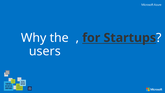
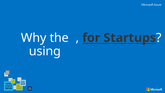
users: users -> using
